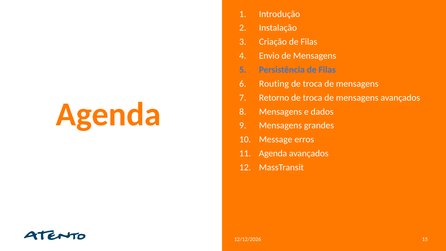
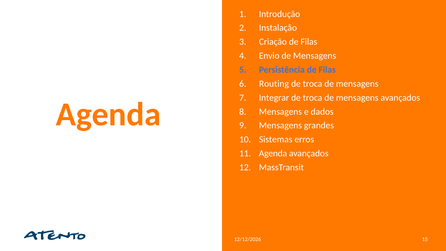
Retorno: Retorno -> Integrar
Message: Message -> Sistemas
